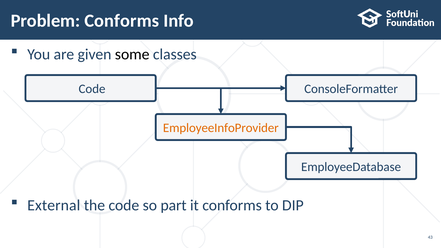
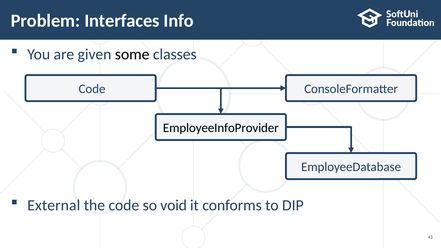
Problem Conforms: Conforms -> Interfaces
EmployeeInfoProvider colour: orange -> black
part: part -> void
